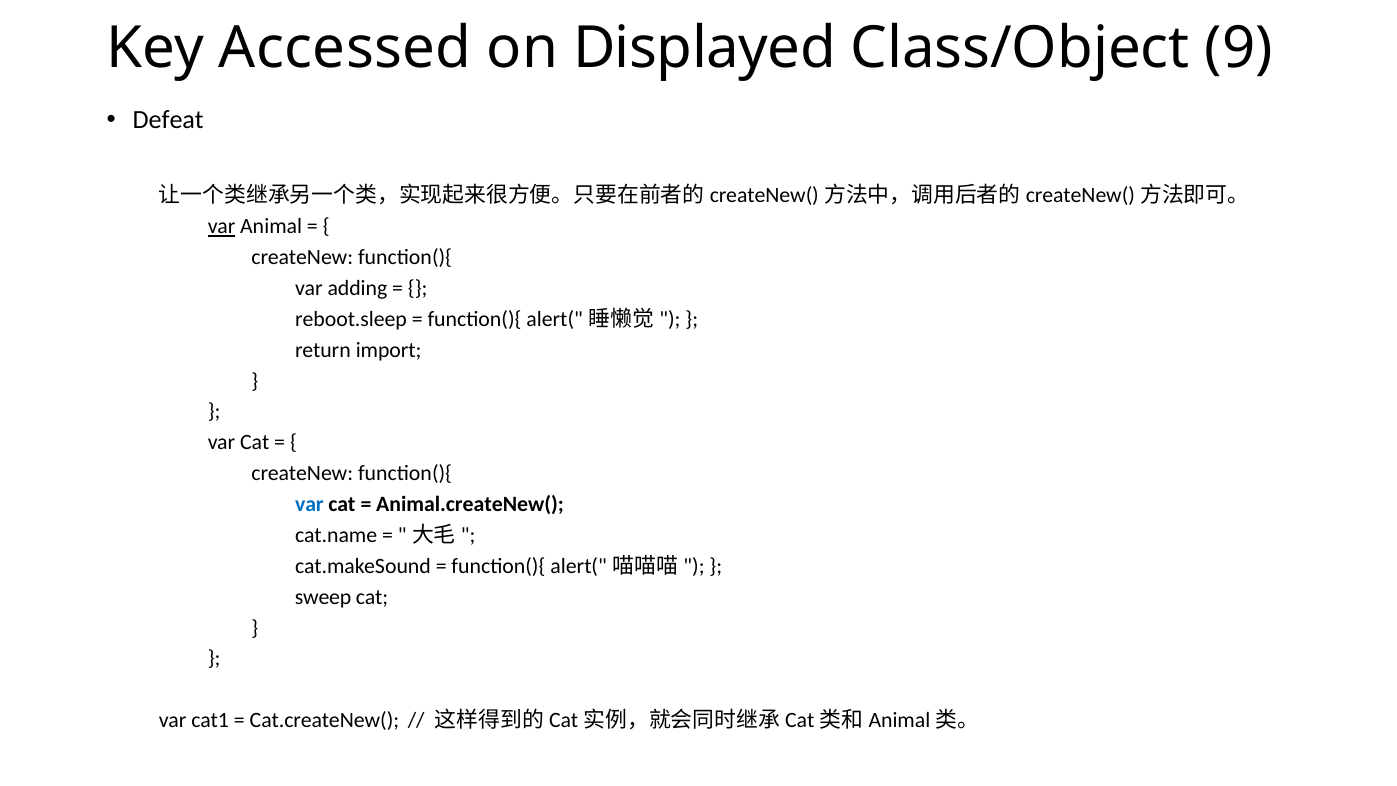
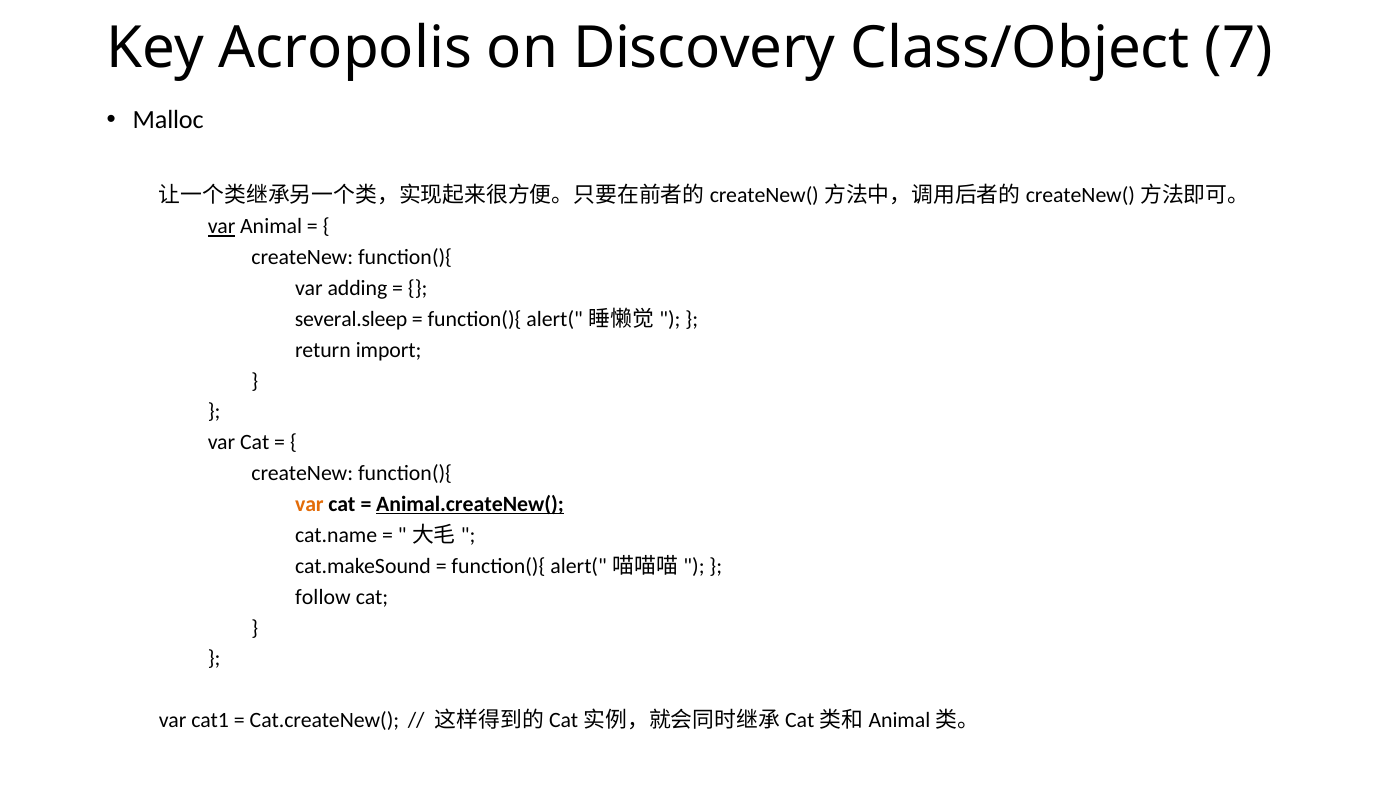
Accessed: Accessed -> Acropolis
Displayed: Displayed -> Discovery
9: 9 -> 7
Defeat: Defeat -> Malloc
reboot.sleep: reboot.sleep -> several.sleep
var at (309, 504) colour: blue -> orange
Animal.createNew( underline: none -> present
sweep: sweep -> follow
